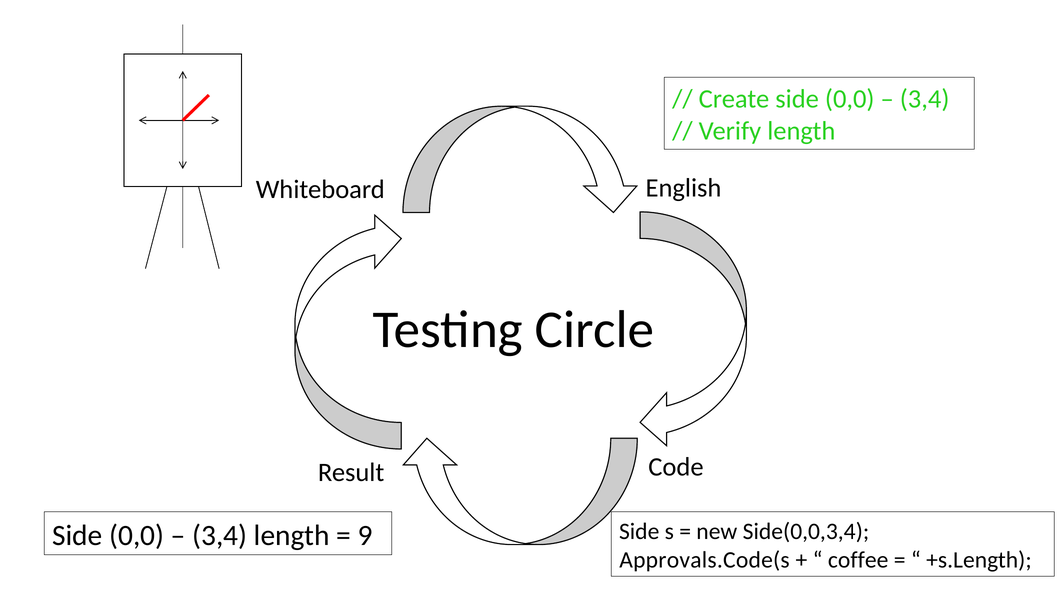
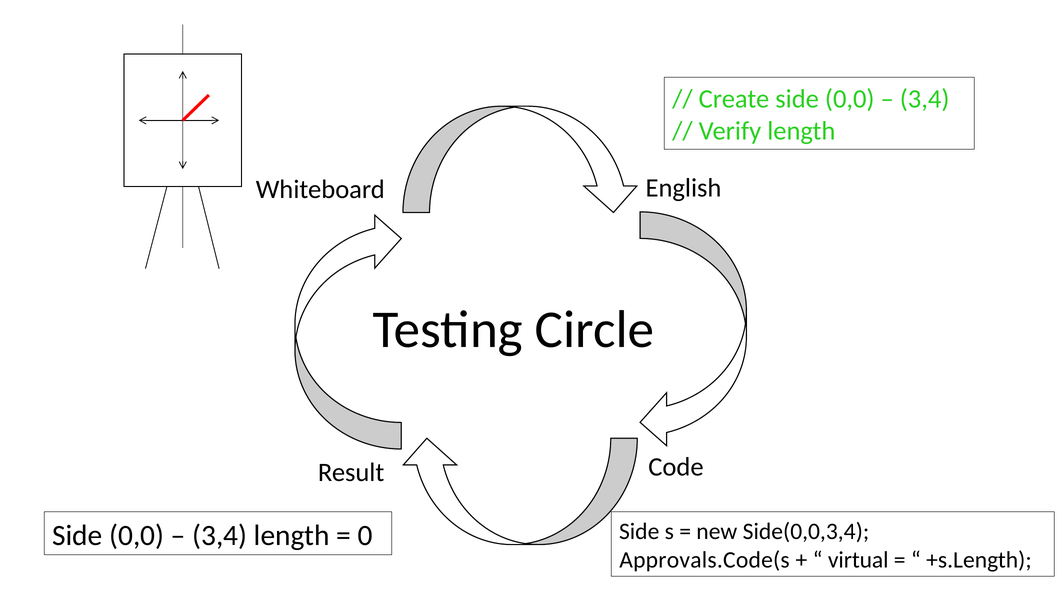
9: 9 -> 0
coffee: coffee -> virtual
